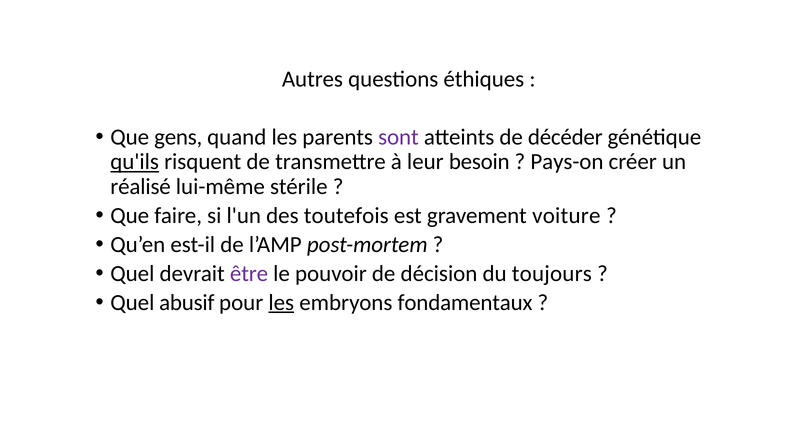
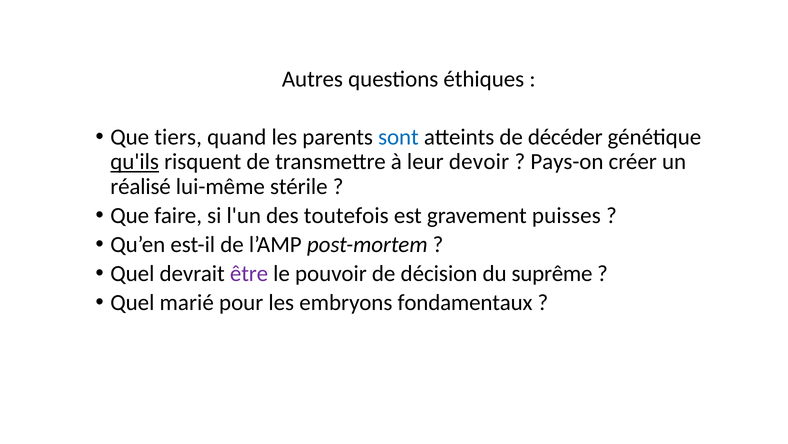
gens: gens -> tiers
sont colour: purple -> blue
besoin: besoin -> devoir
voiture: voiture -> puisses
toujours: toujours -> suprême
abusif: abusif -> marié
les at (281, 302) underline: present -> none
